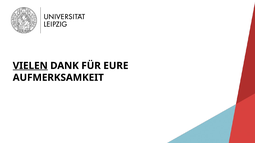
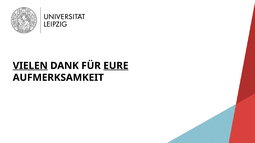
EURE underline: none -> present
